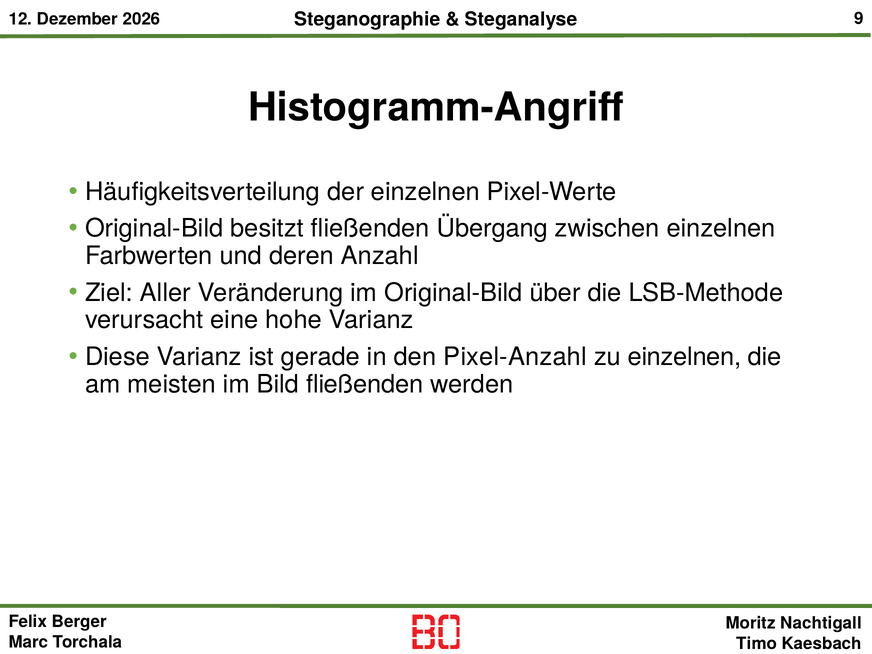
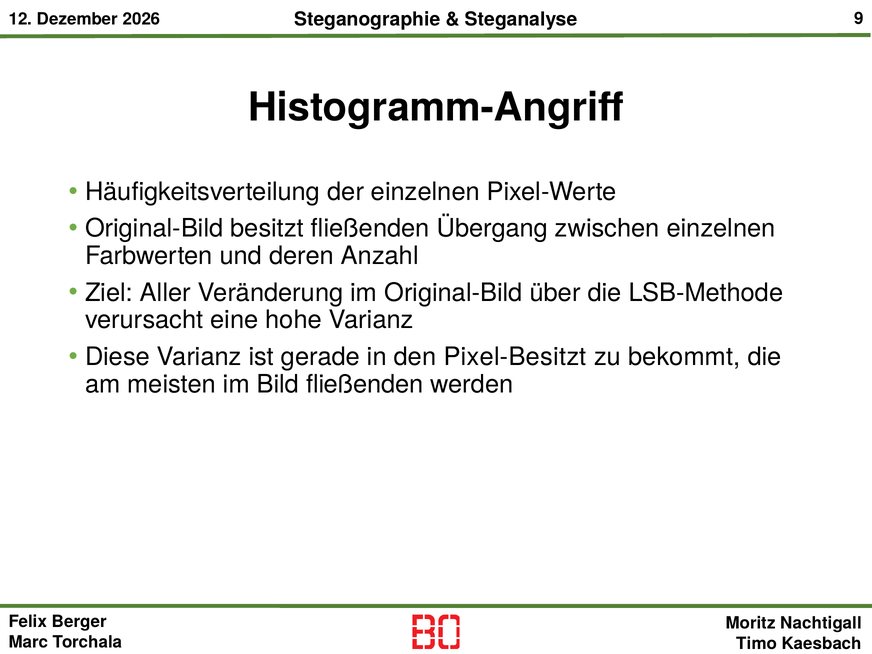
Pixel-Anzahl: Pixel-Anzahl -> Pixel-Besitzt
zu einzelnen: einzelnen -> bekommt
